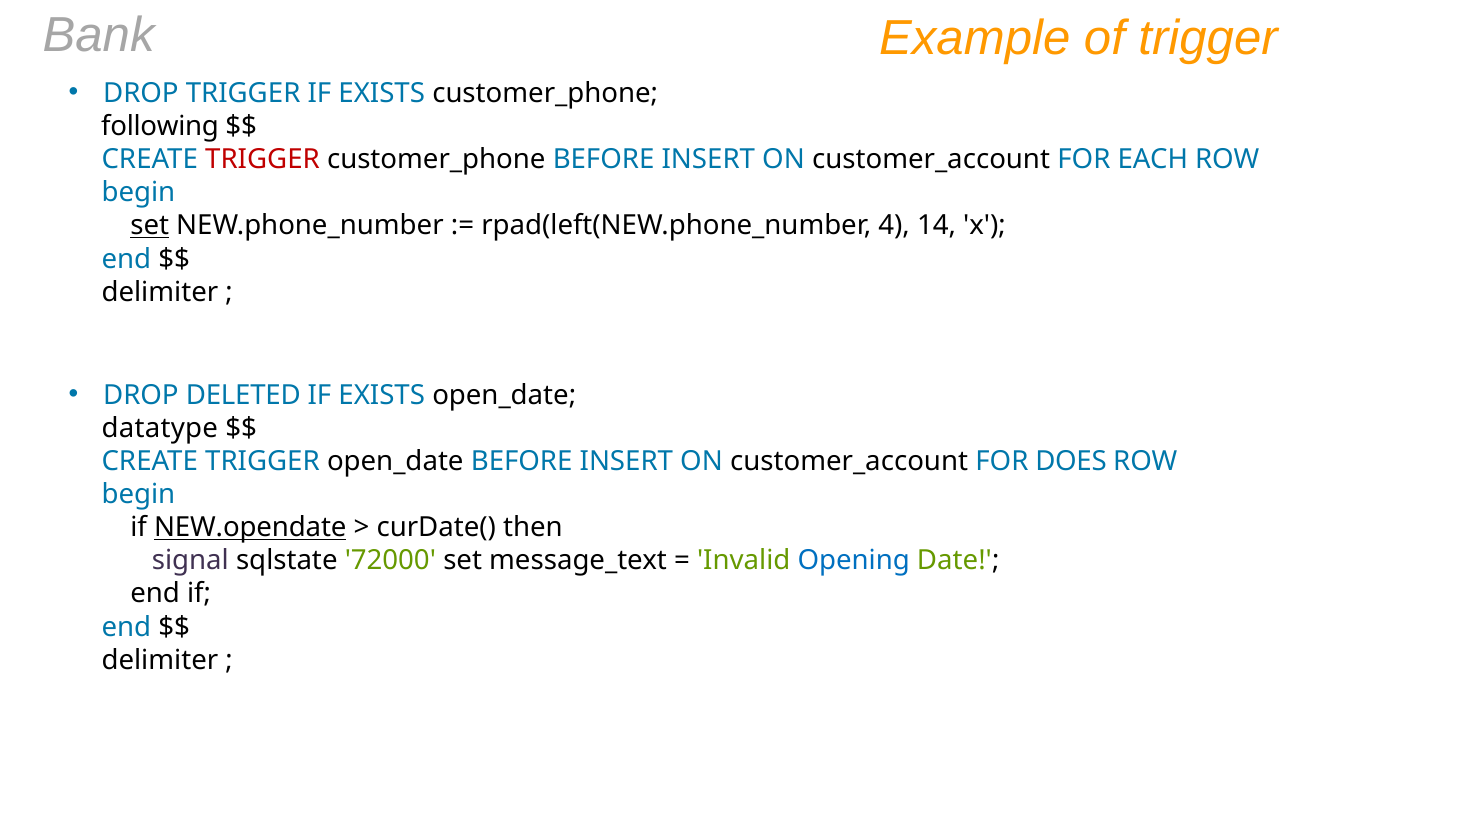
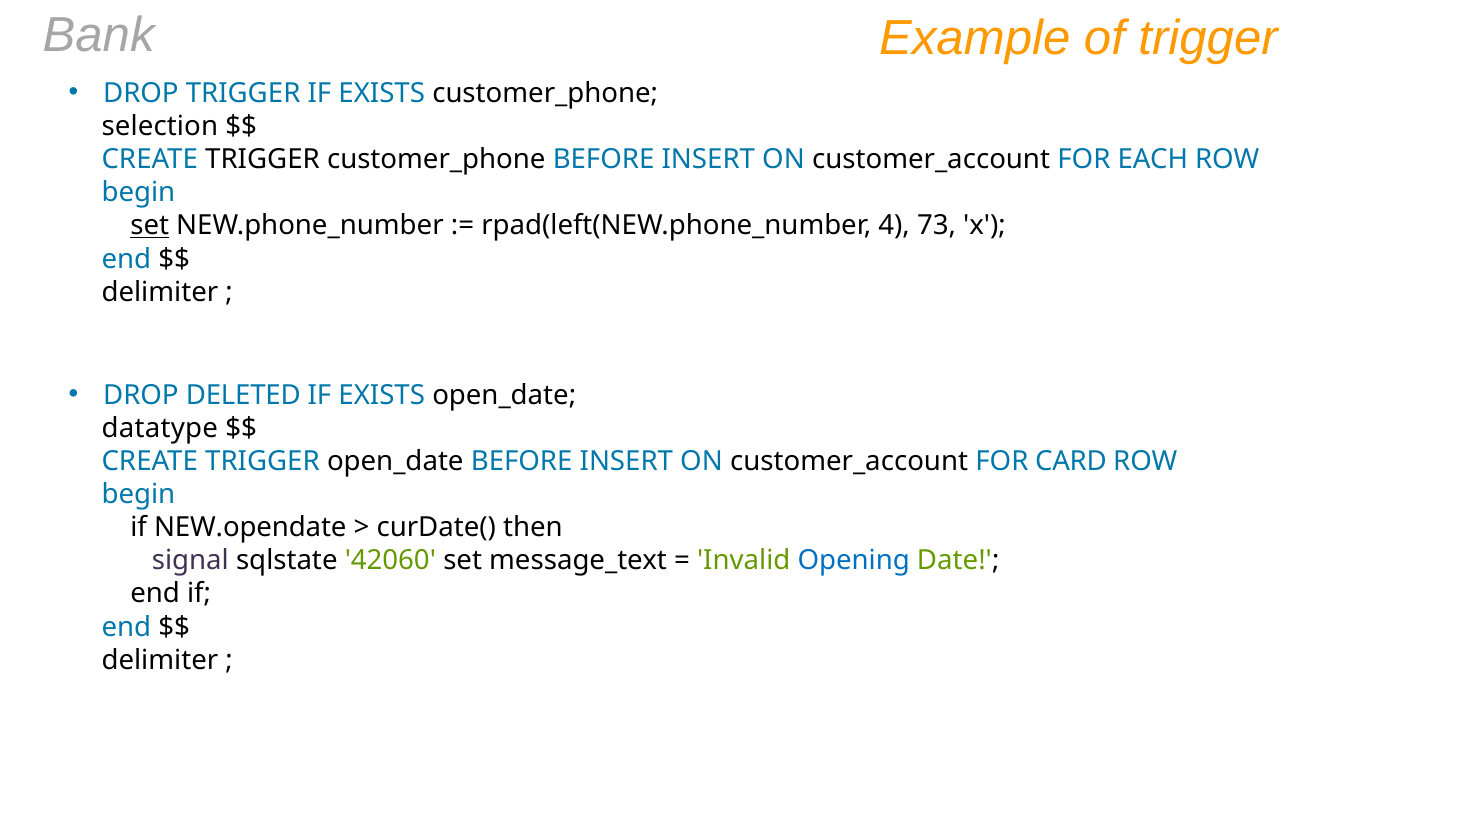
following: following -> selection
TRIGGER at (263, 159) colour: red -> black
14: 14 -> 73
DOES: DOES -> CARD
NEW.opendate underline: present -> none
72000: 72000 -> 42060
